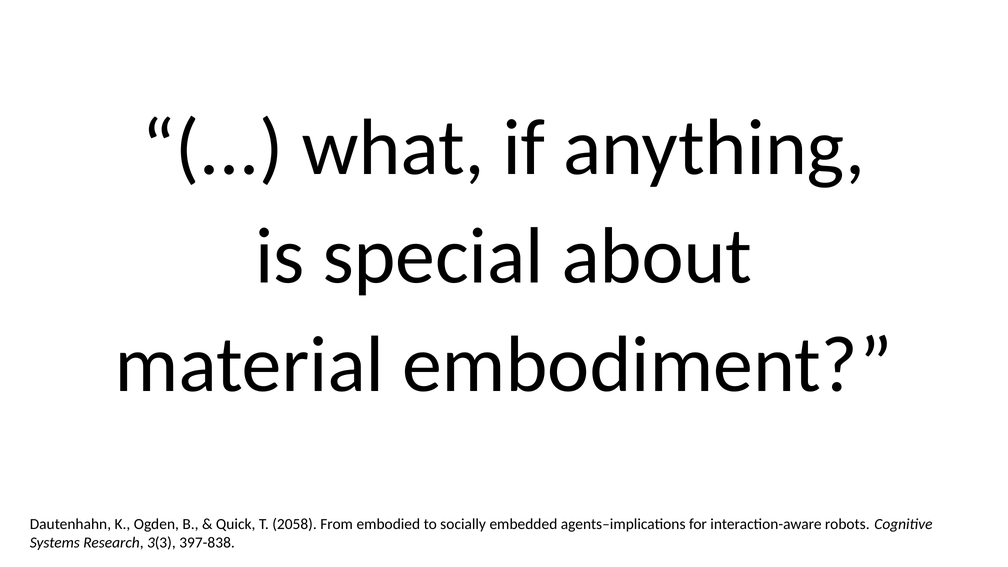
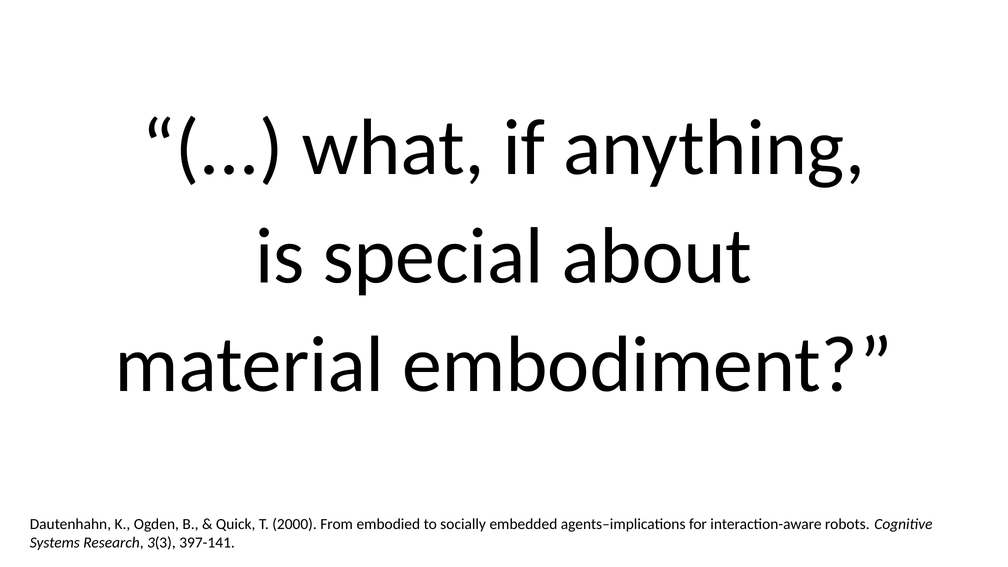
2058: 2058 -> 2000
397-838: 397-838 -> 397-141
